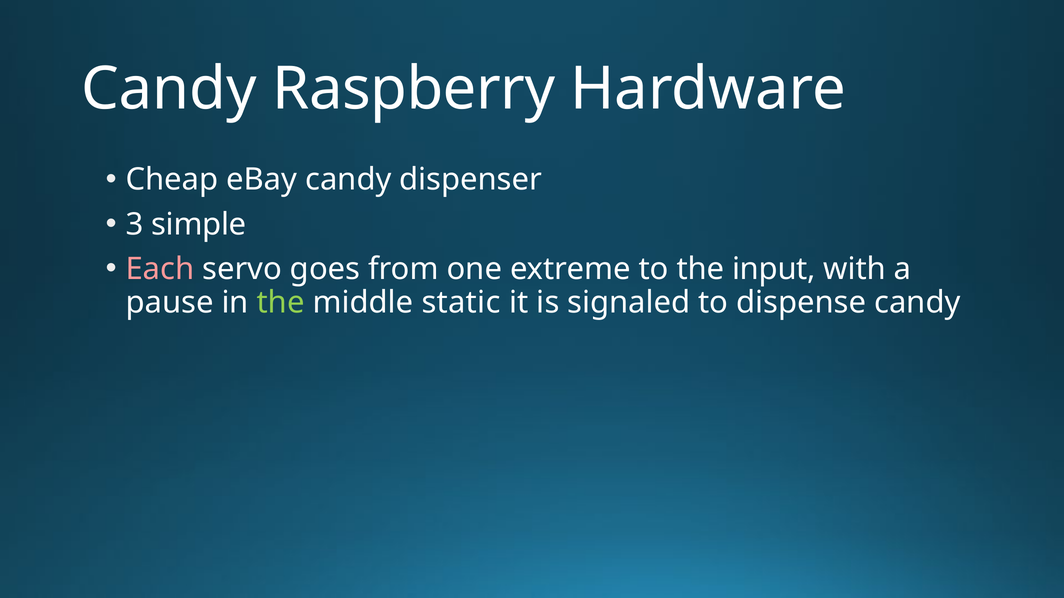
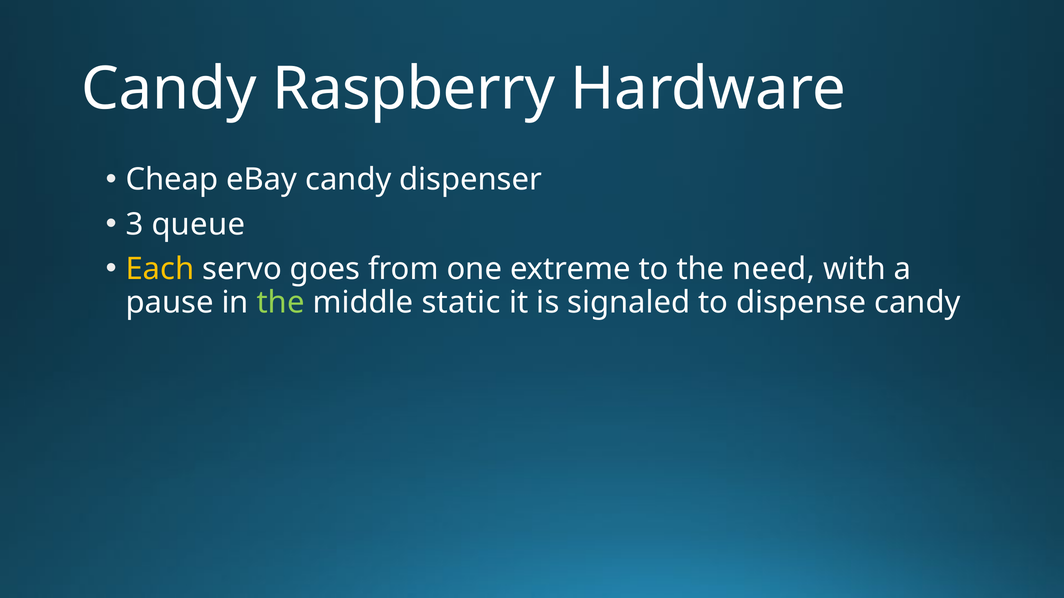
simple: simple -> queue
Each colour: pink -> yellow
input: input -> need
